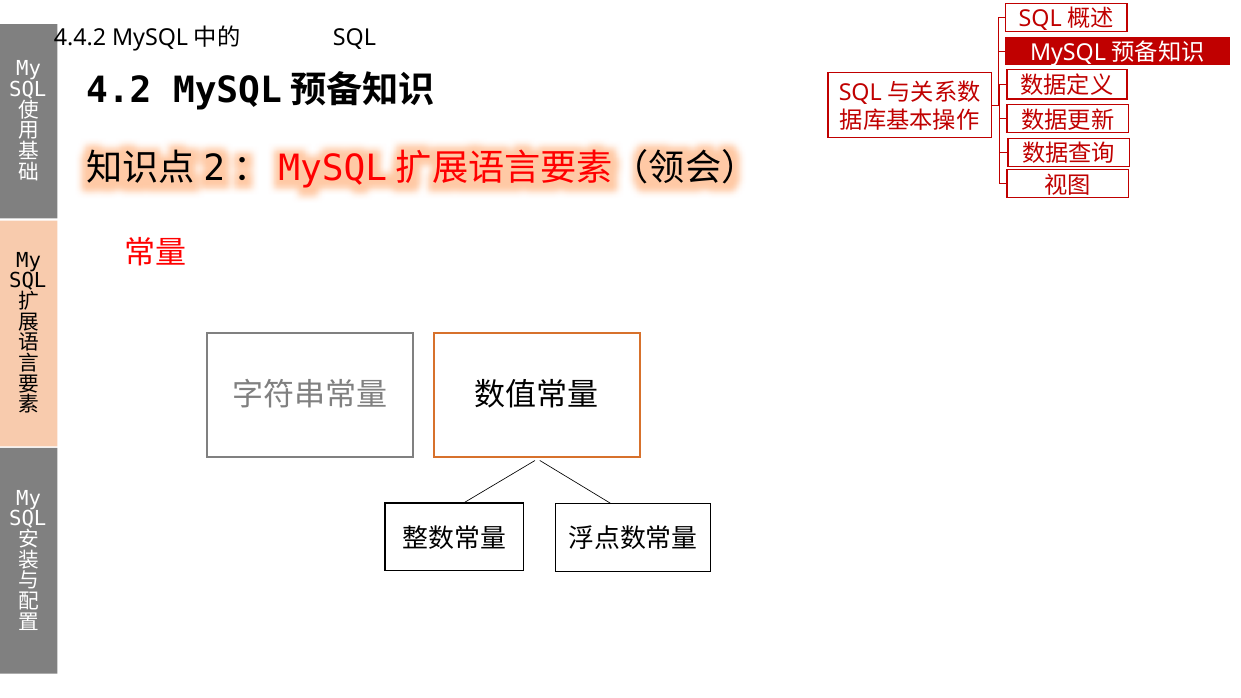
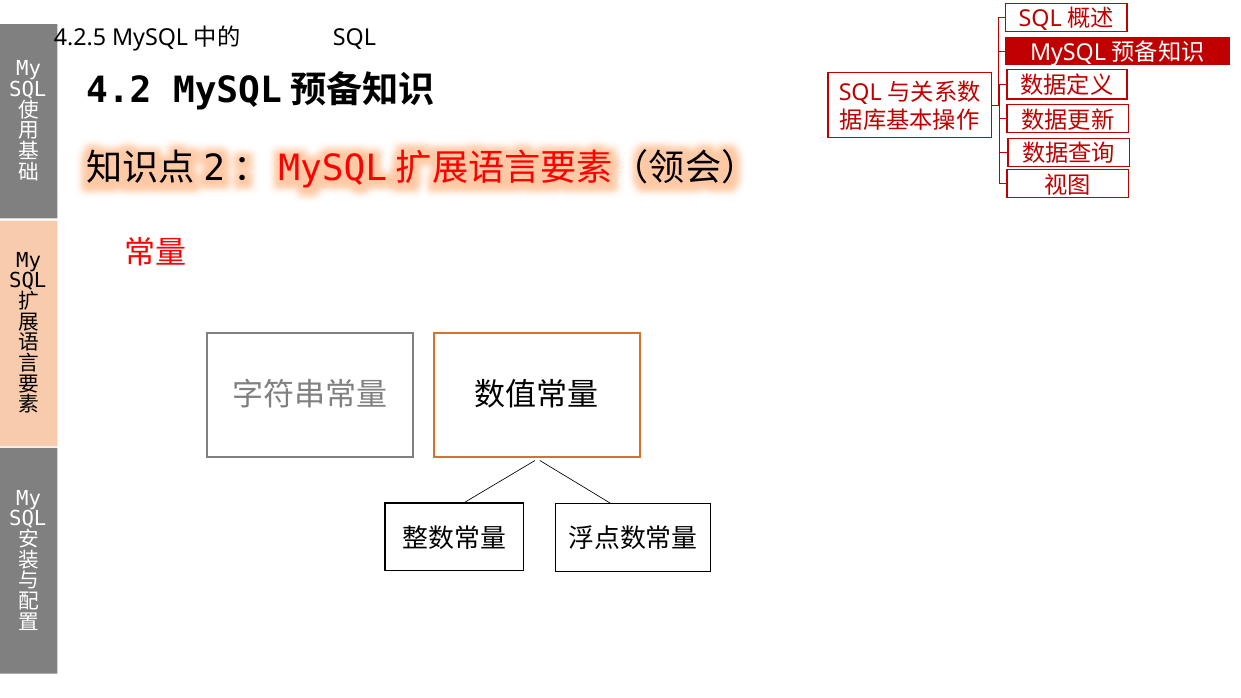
4.4.2: 4.4.2 -> 4.2.5
